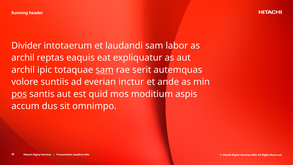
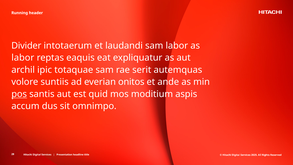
archil at (23, 58): archil -> labor
sam at (105, 70) underline: present -> none
inctur: inctur -> onitos
